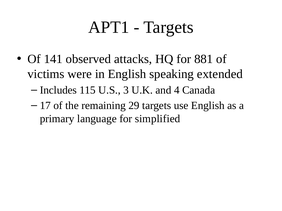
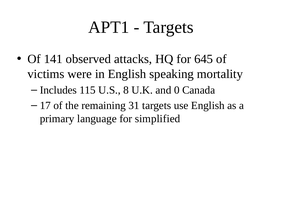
881: 881 -> 645
extended: extended -> mortality
3: 3 -> 8
4: 4 -> 0
29: 29 -> 31
